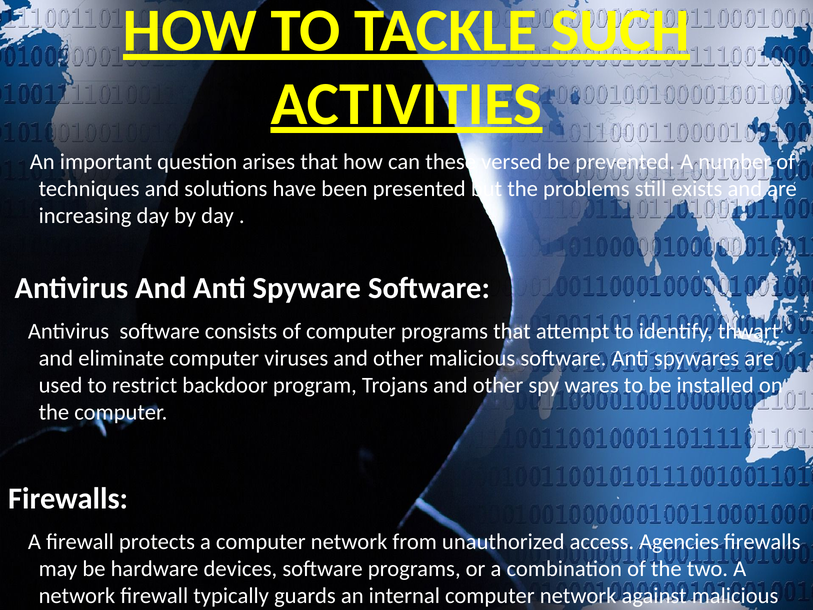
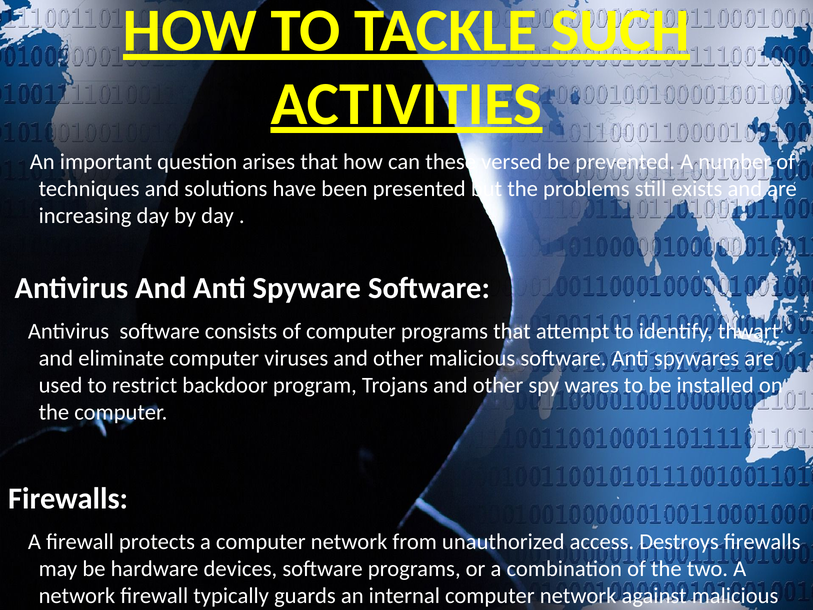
Agencies: Agencies -> Destroys
